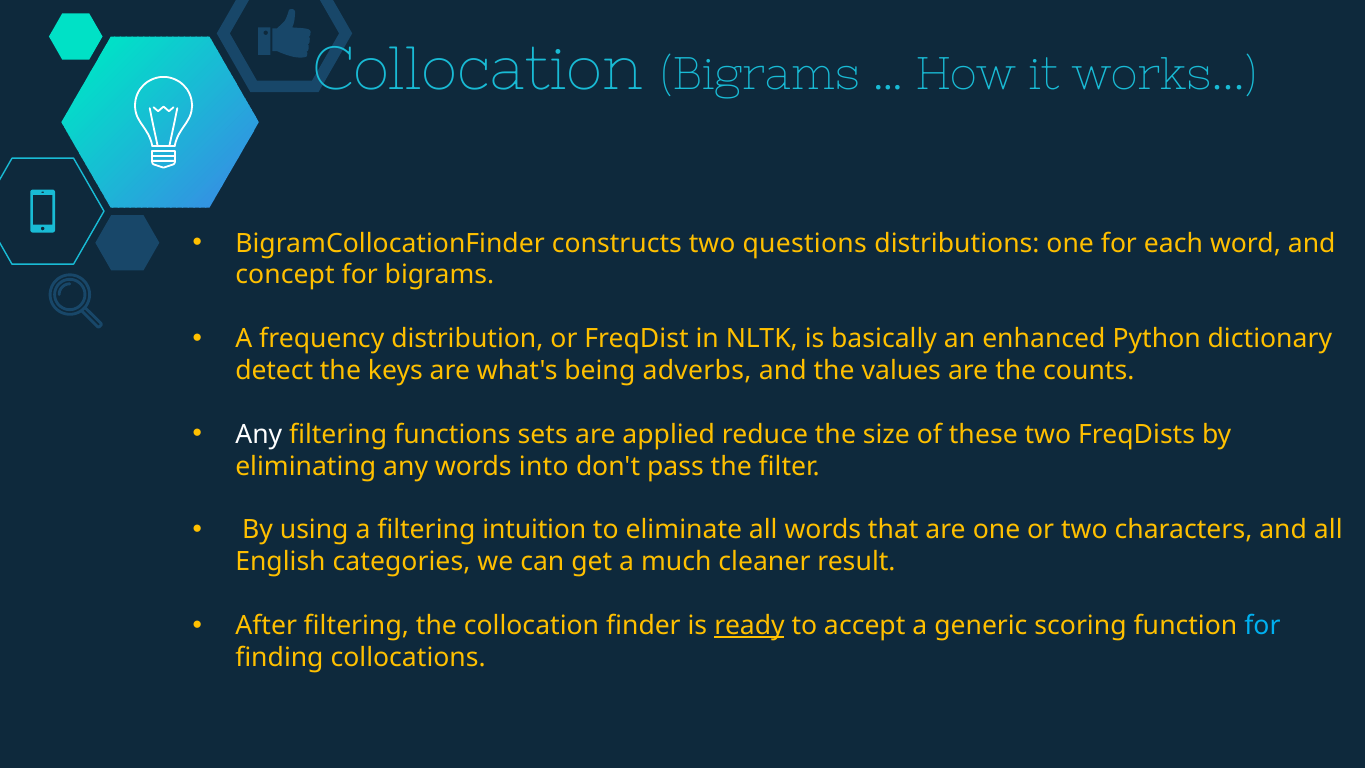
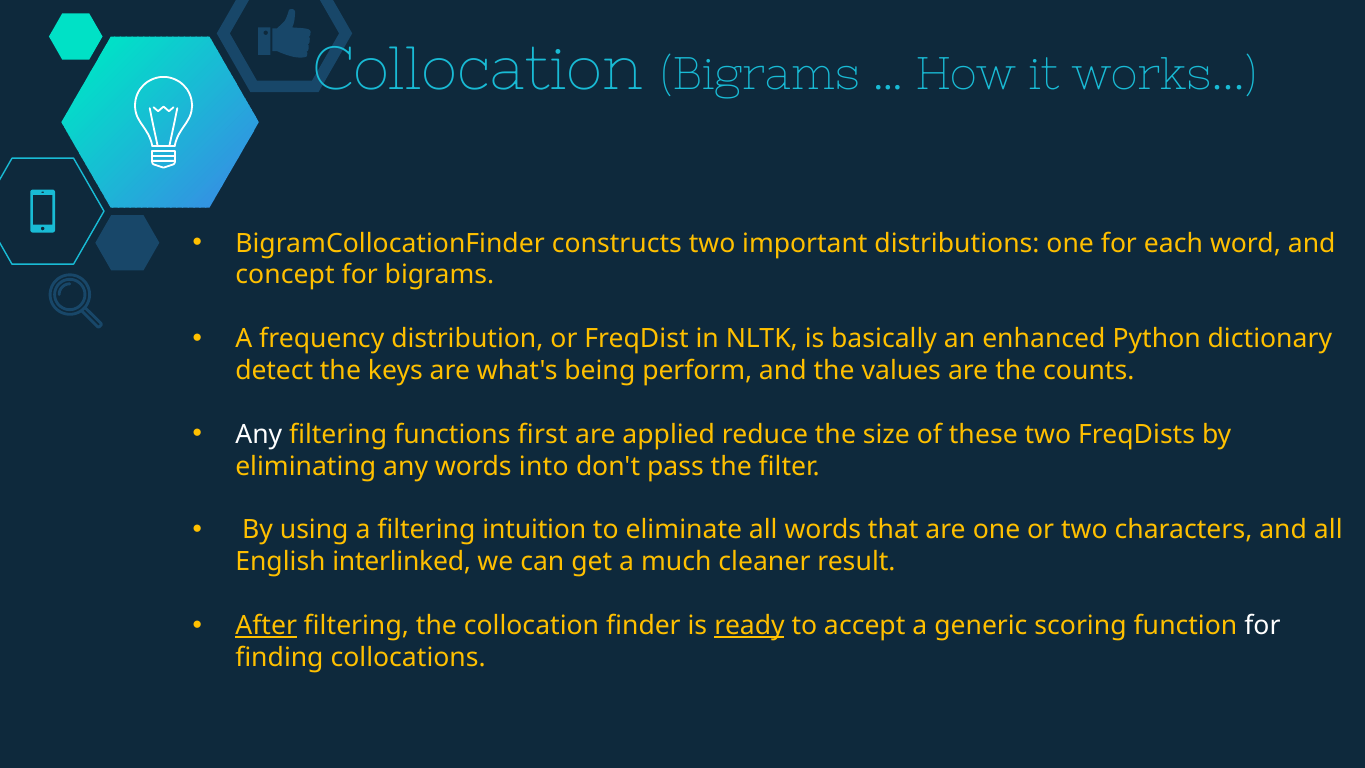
questions: questions -> important
adverbs: adverbs -> perform
sets: sets -> first
categories: categories -> interlinked
After underline: none -> present
for at (1262, 626) colour: light blue -> white
